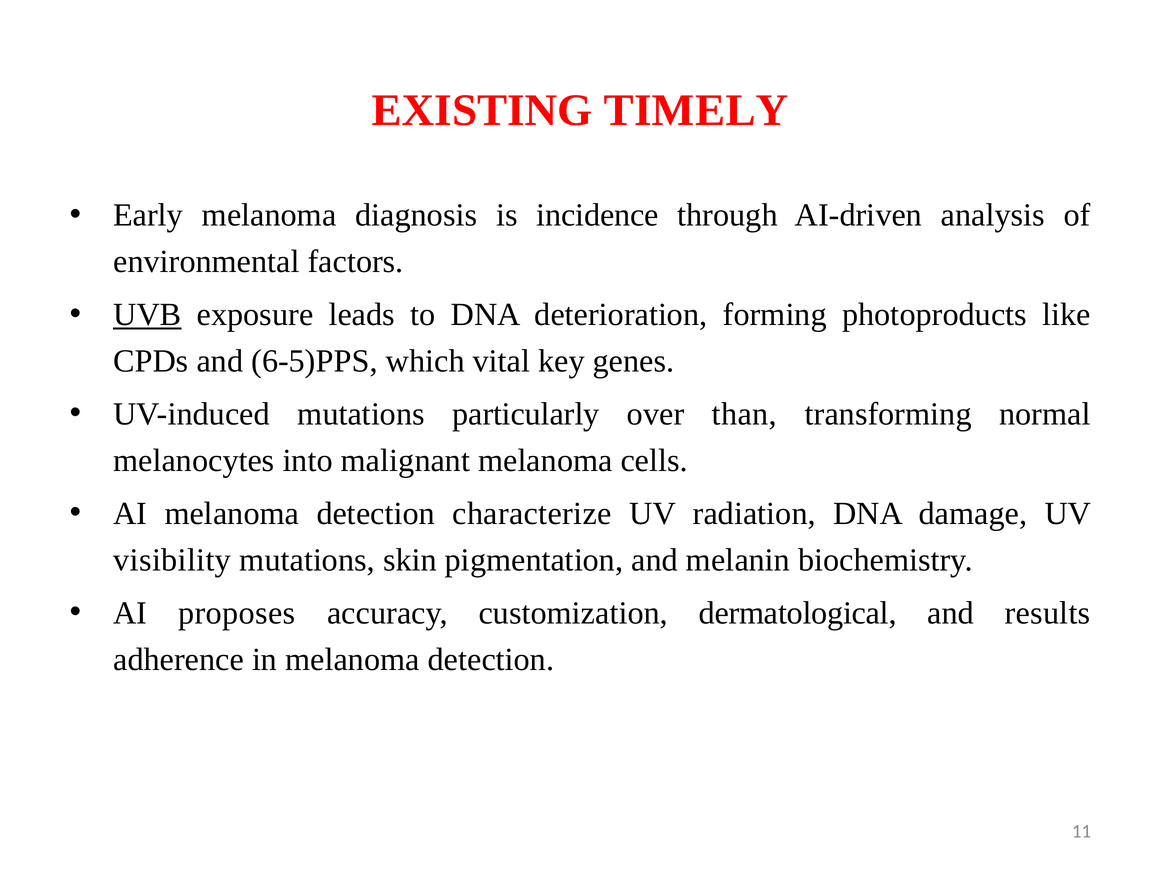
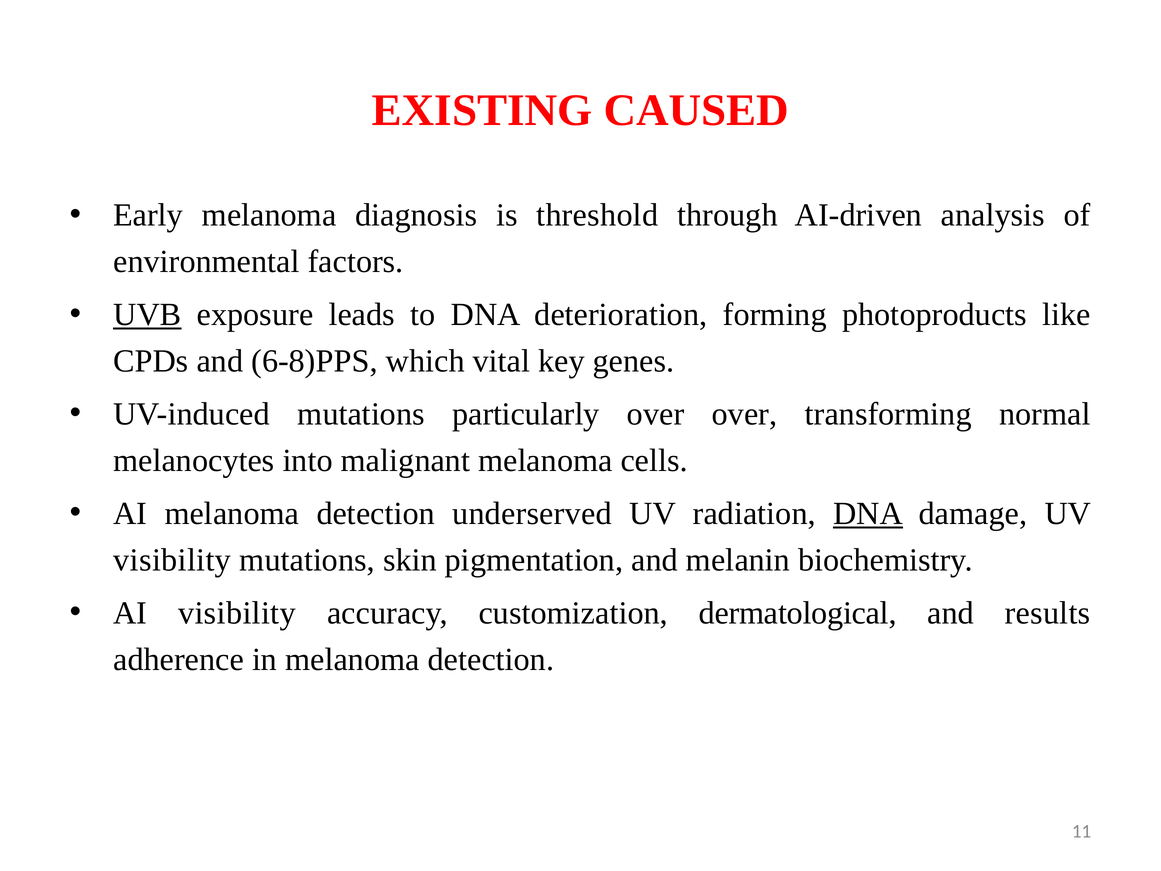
TIMELY: TIMELY -> CAUSED
incidence: incidence -> threshold
6-5)PPS: 6-5)PPS -> 6-8)PPS
over than: than -> over
characterize: characterize -> underserved
DNA at (868, 513) underline: none -> present
AI proposes: proposes -> visibility
